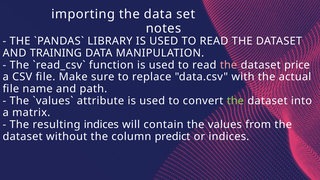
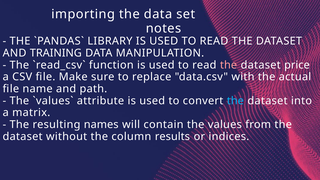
the at (235, 101) colour: light green -> light blue
resulting indices: indices -> names
predict: predict -> results
